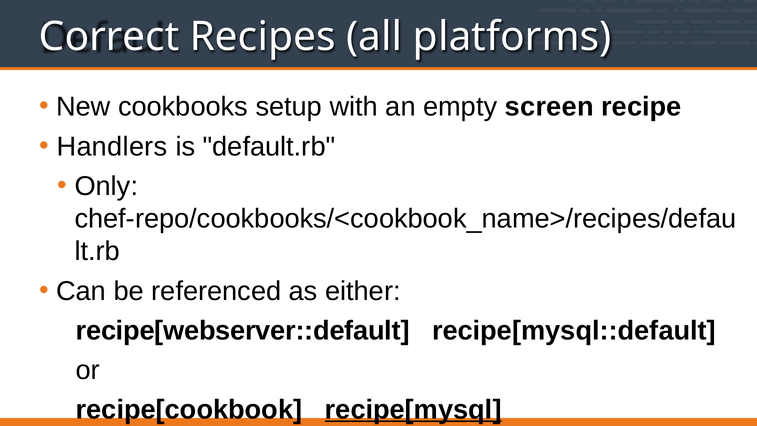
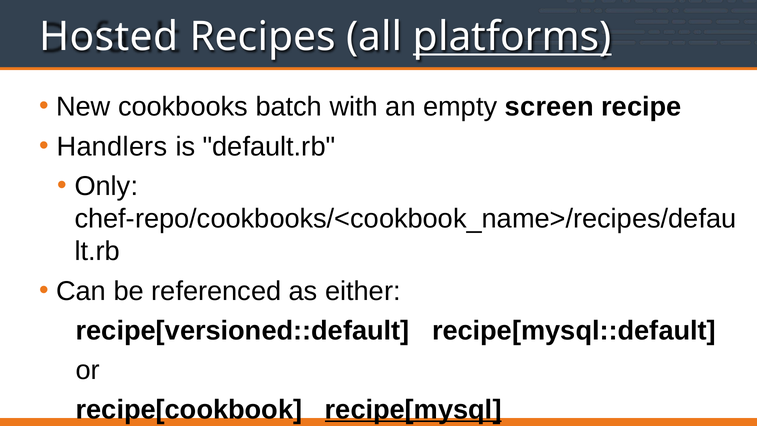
Correct: Correct -> Hosted
platforms underline: none -> present
setup: setup -> batch
recipe[webserver::default: recipe[webserver::default -> recipe[versioned::default
